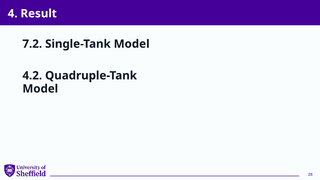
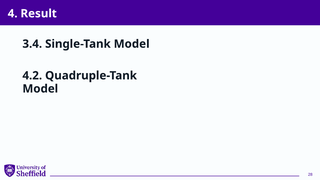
7.2: 7.2 -> 3.4
